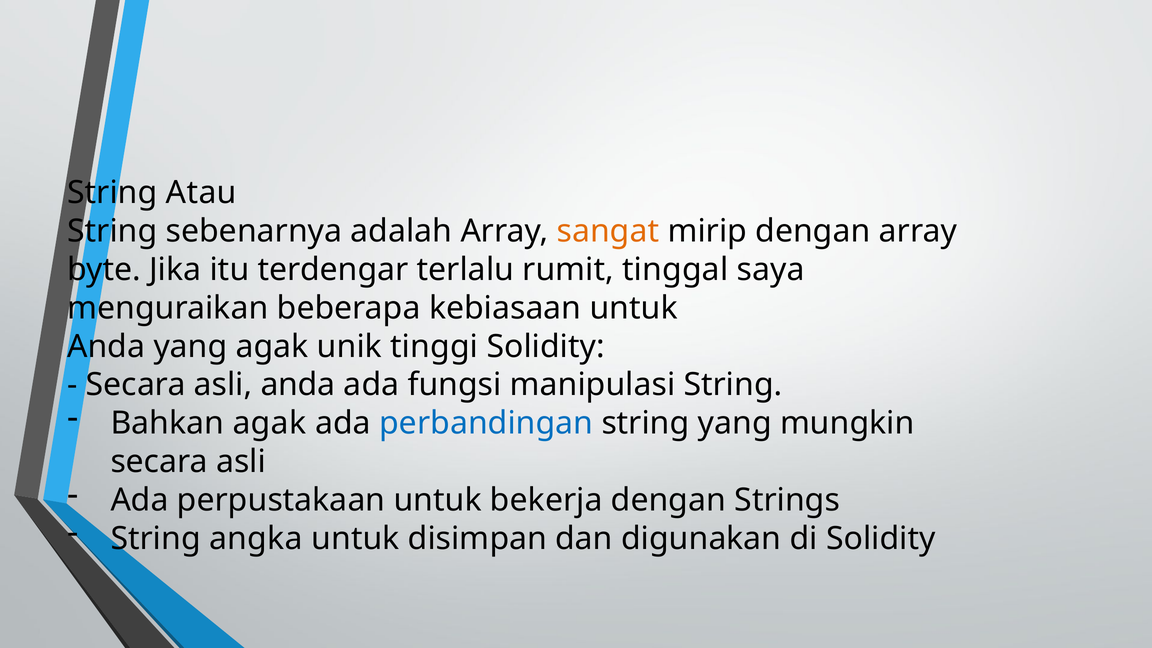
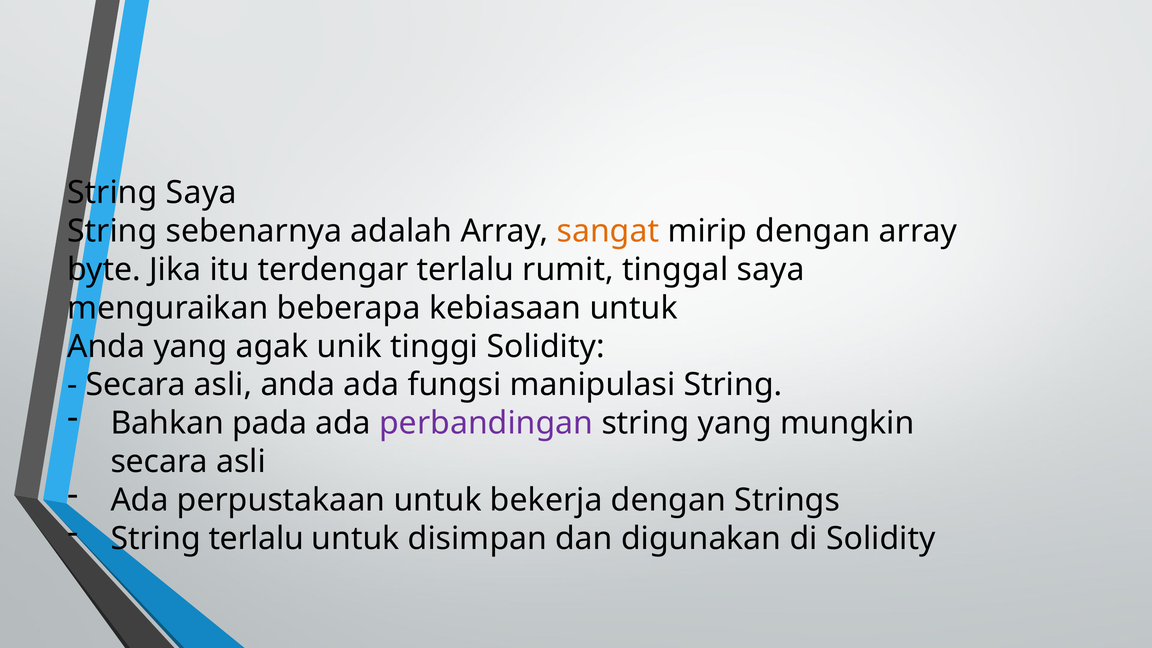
String Atau: Atau -> Saya
Bahkan agak: agak -> pada
perbandingan colour: blue -> purple
String angka: angka -> terlalu
